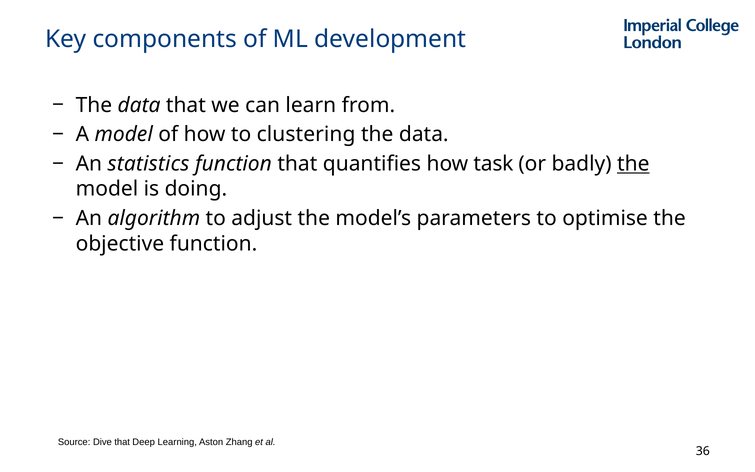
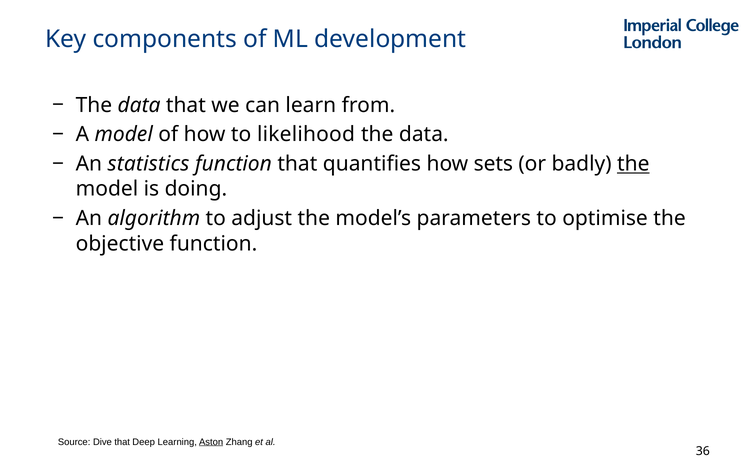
clustering: clustering -> likelihood
task: task -> sets
Aston underline: none -> present
